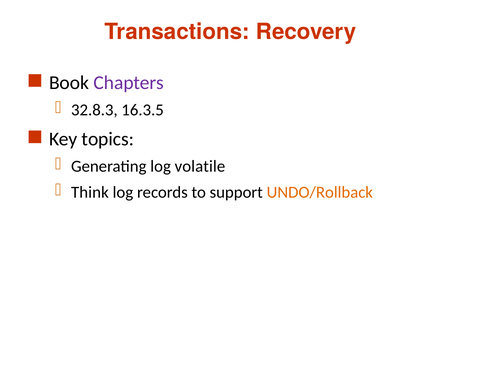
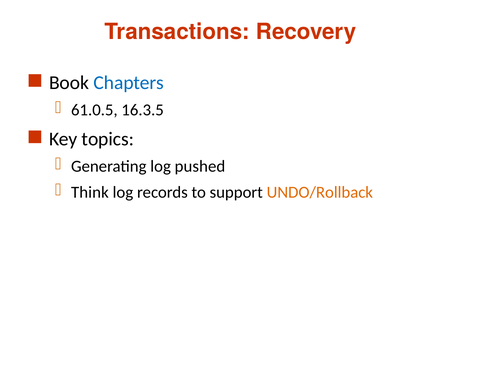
Chapters colour: purple -> blue
32.8.3: 32.8.3 -> 61.0.5
volatile: volatile -> pushed
